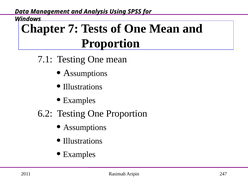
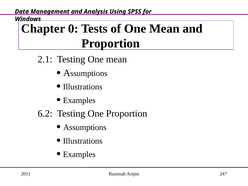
7: 7 -> 0
7.1: 7.1 -> 2.1
